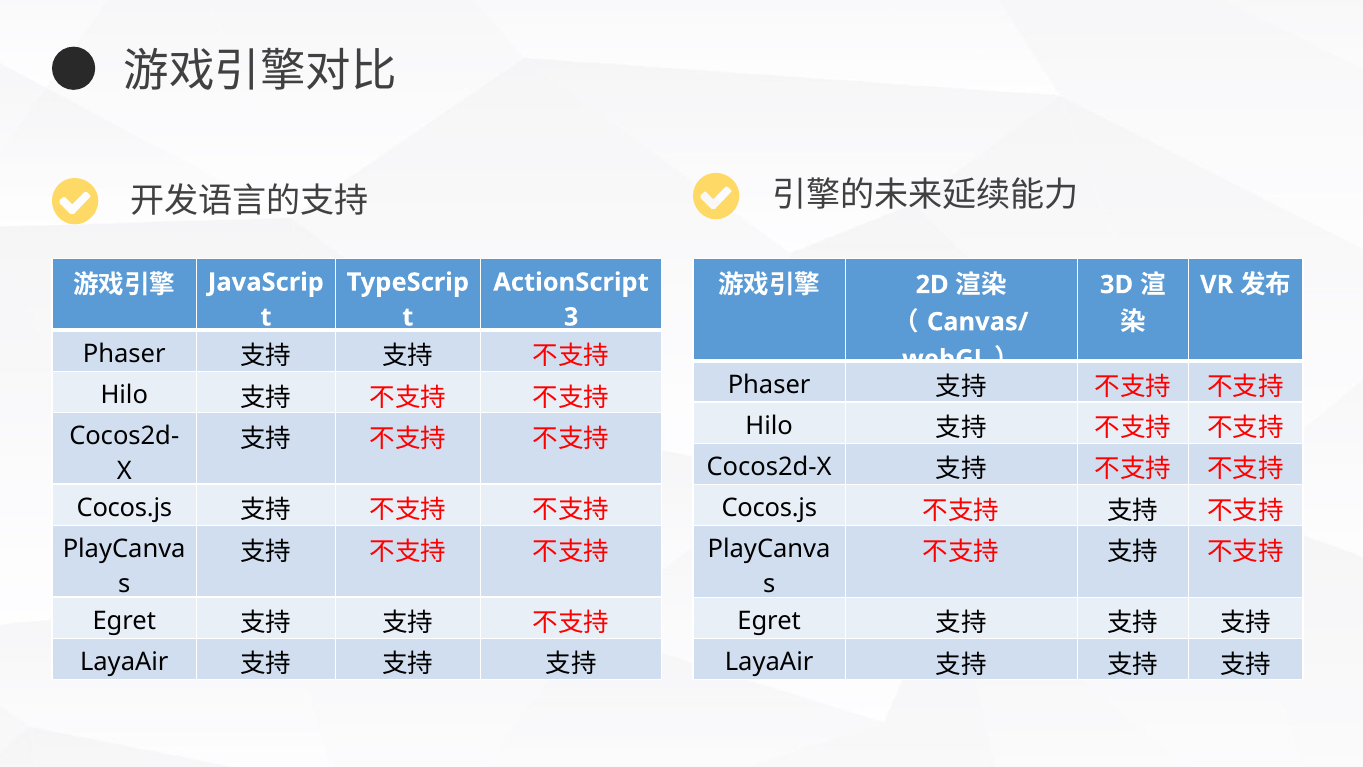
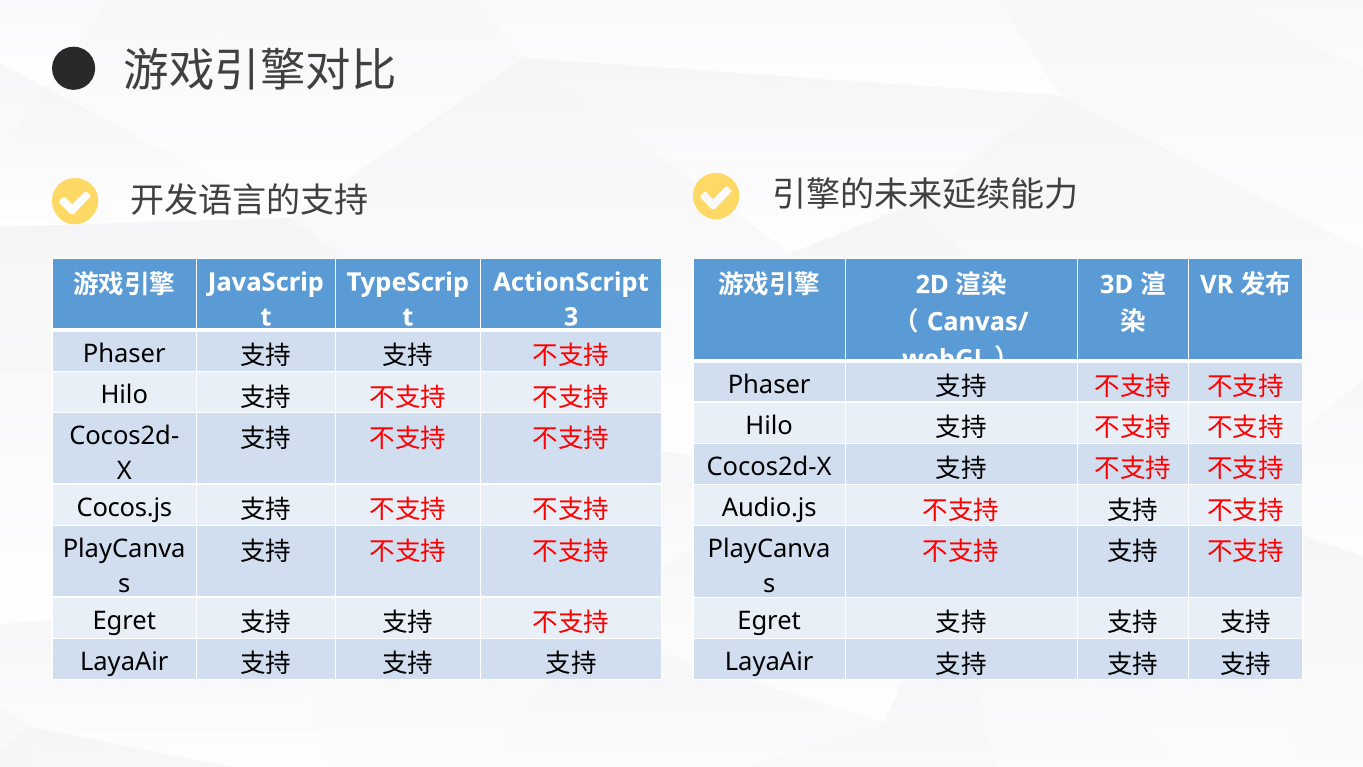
Cocos.js at (769, 508): Cocos.js -> Audio.js
